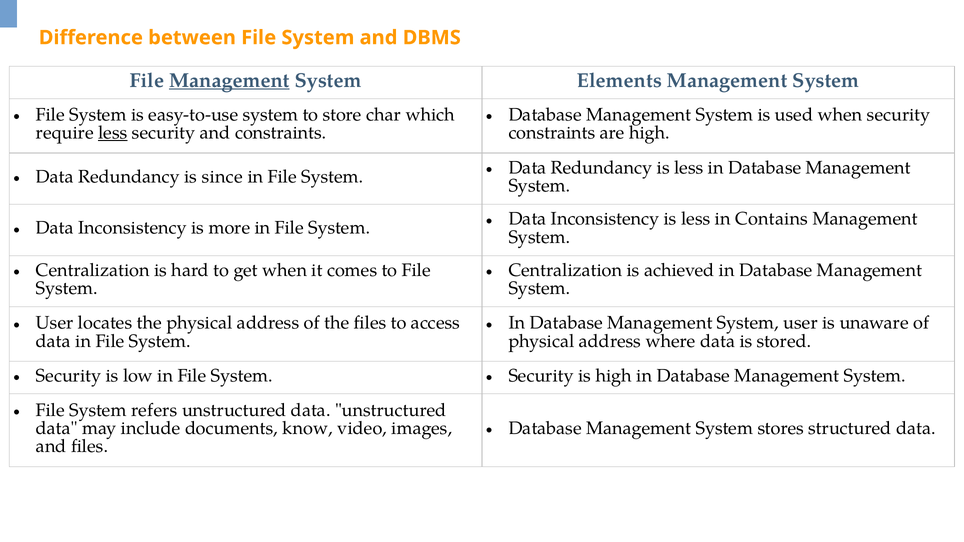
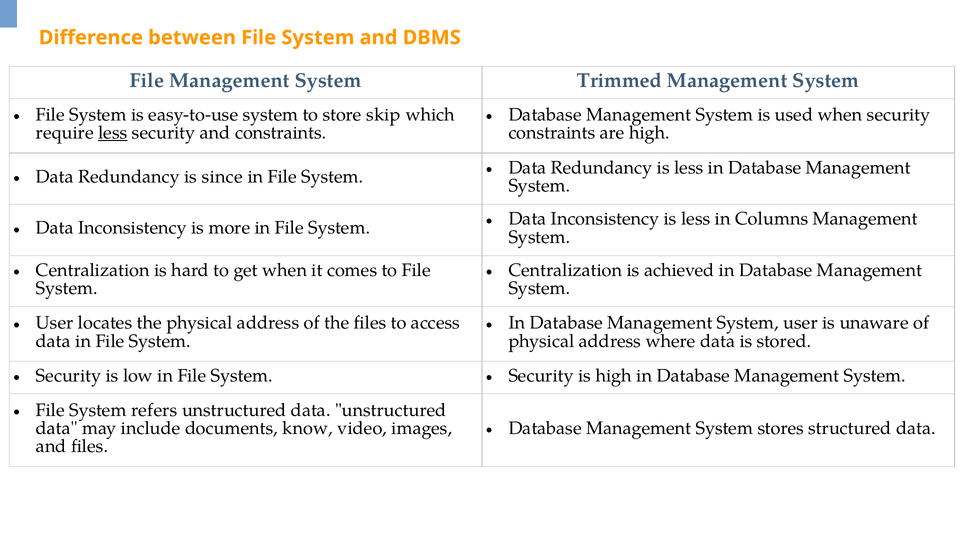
Management at (229, 80) underline: present -> none
Elements: Elements -> Trimmed
char: char -> skip
Contains: Contains -> Columns
